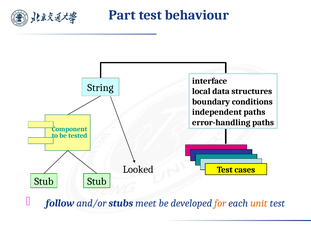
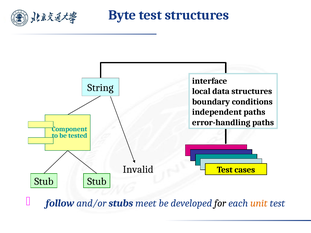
Part: Part -> Byte
test behaviour: behaviour -> structures
Looked: Looked -> Invalid
for colour: orange -> black
